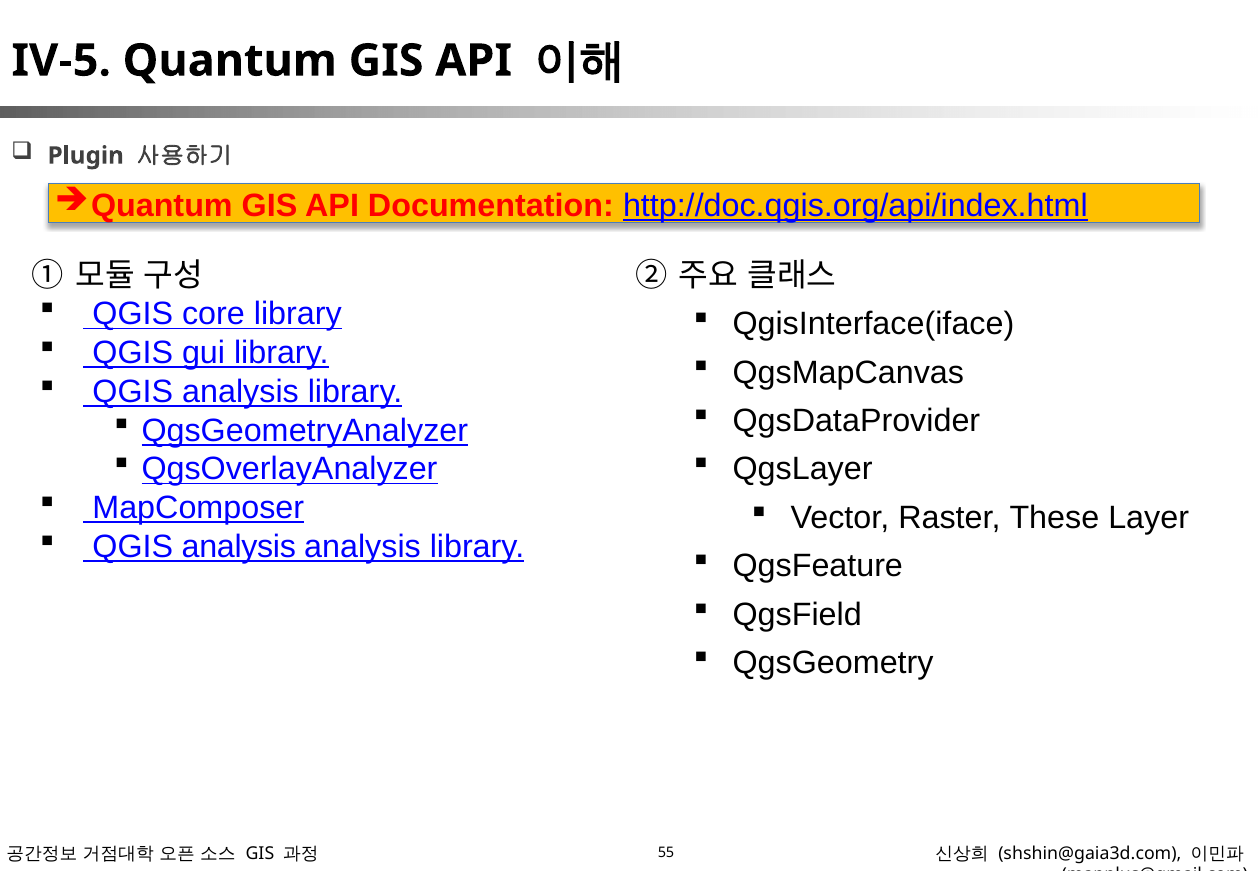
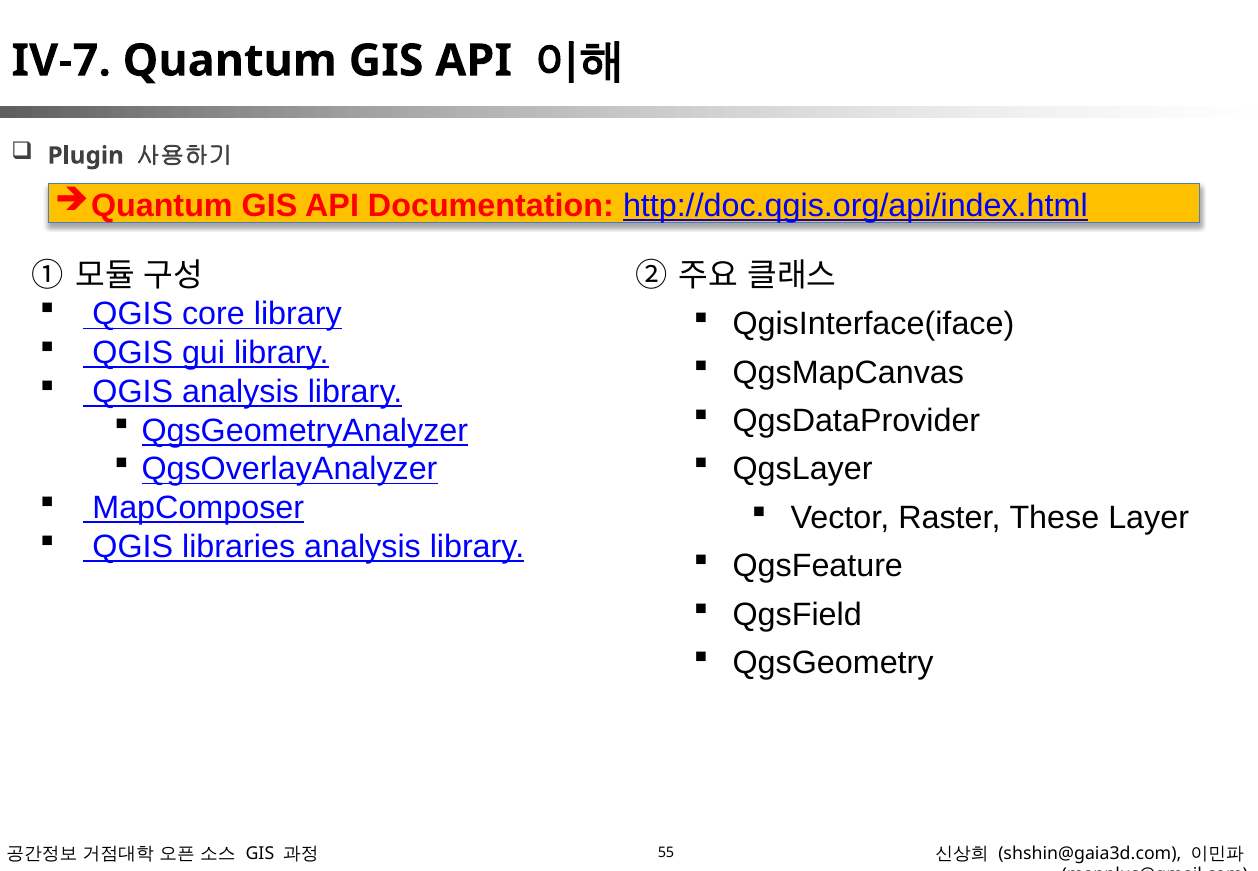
IV-5: IV-5 -> IV-7
analysis at (239, 547): analysis -> libraries
